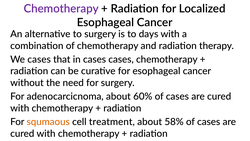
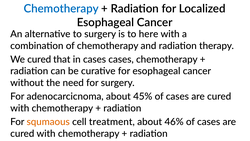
Chemotherapy at (61, 9) colour: purple -> blue
days: days -> here
We cases: cases -> cured
60%: 60% -> 45%
58%: 58% -> 46%
